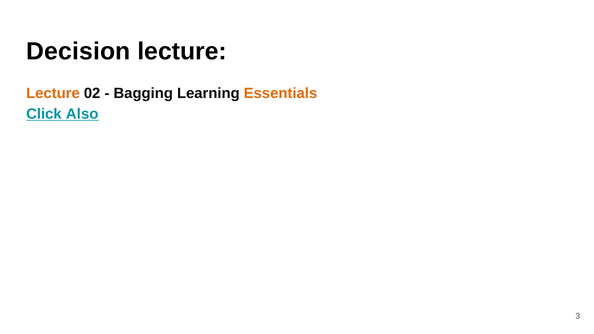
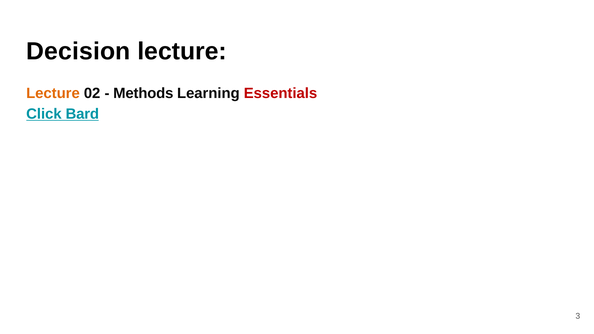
Bagging: Bagging -> Methods
Essentials colour: orange -> red
Also: Also -> Bard
